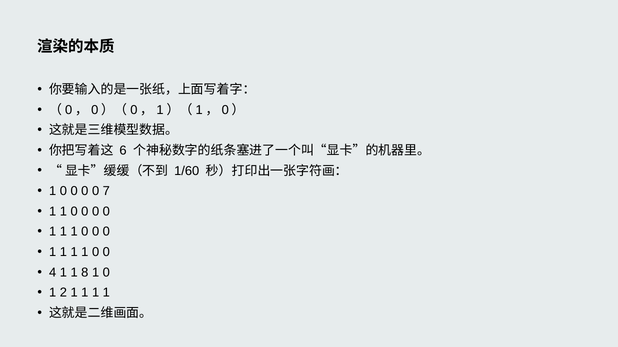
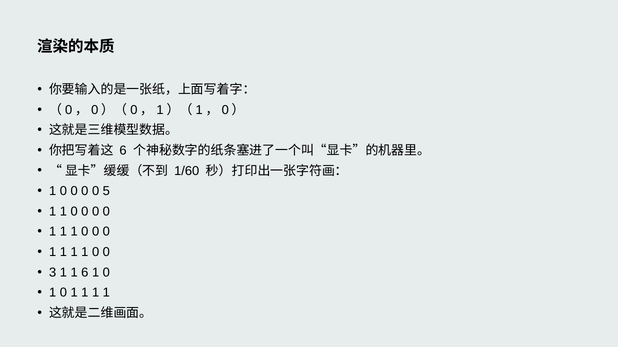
7: 7 -> 5
4: 4 -> 3
1 8: 8 -> 6
2 at (63, 293): 2 -> 0
